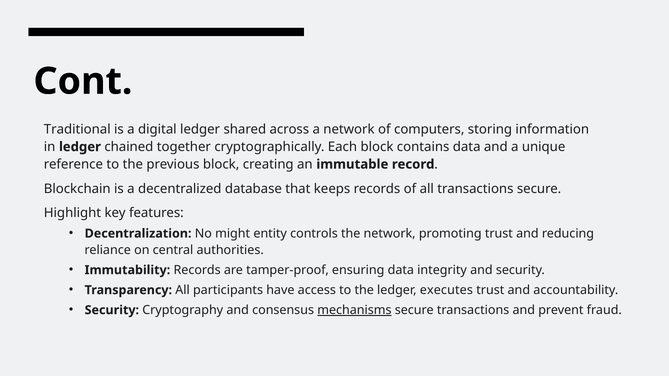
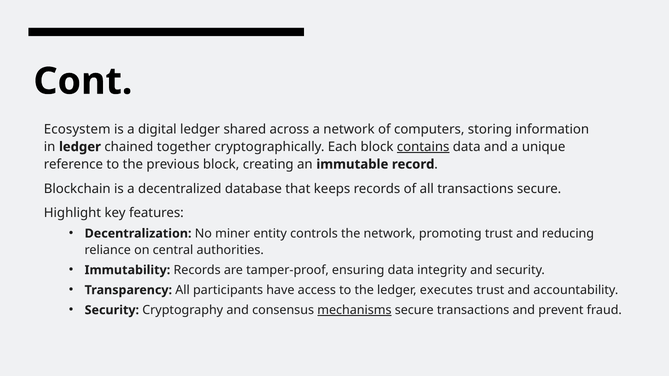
Traditional: Traditional -> Ecosystem
contains underline: none -> present
might: might -> miner
